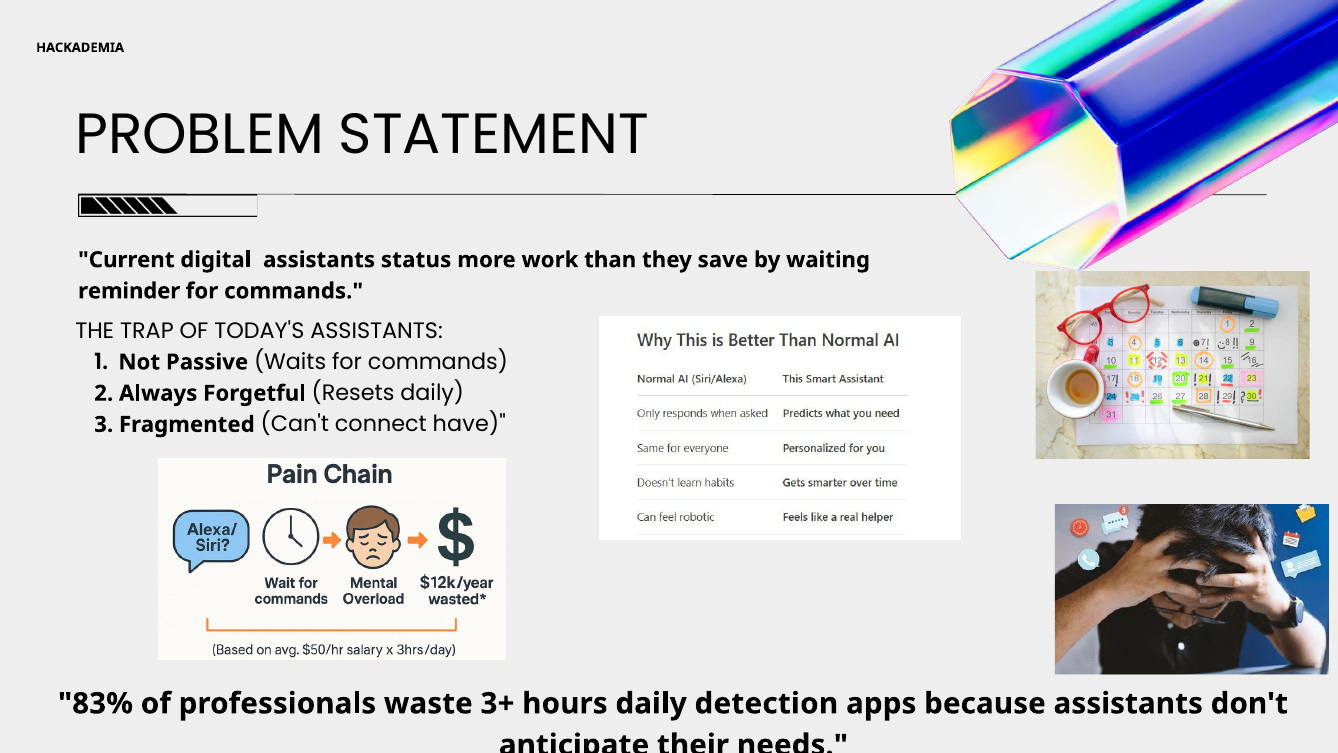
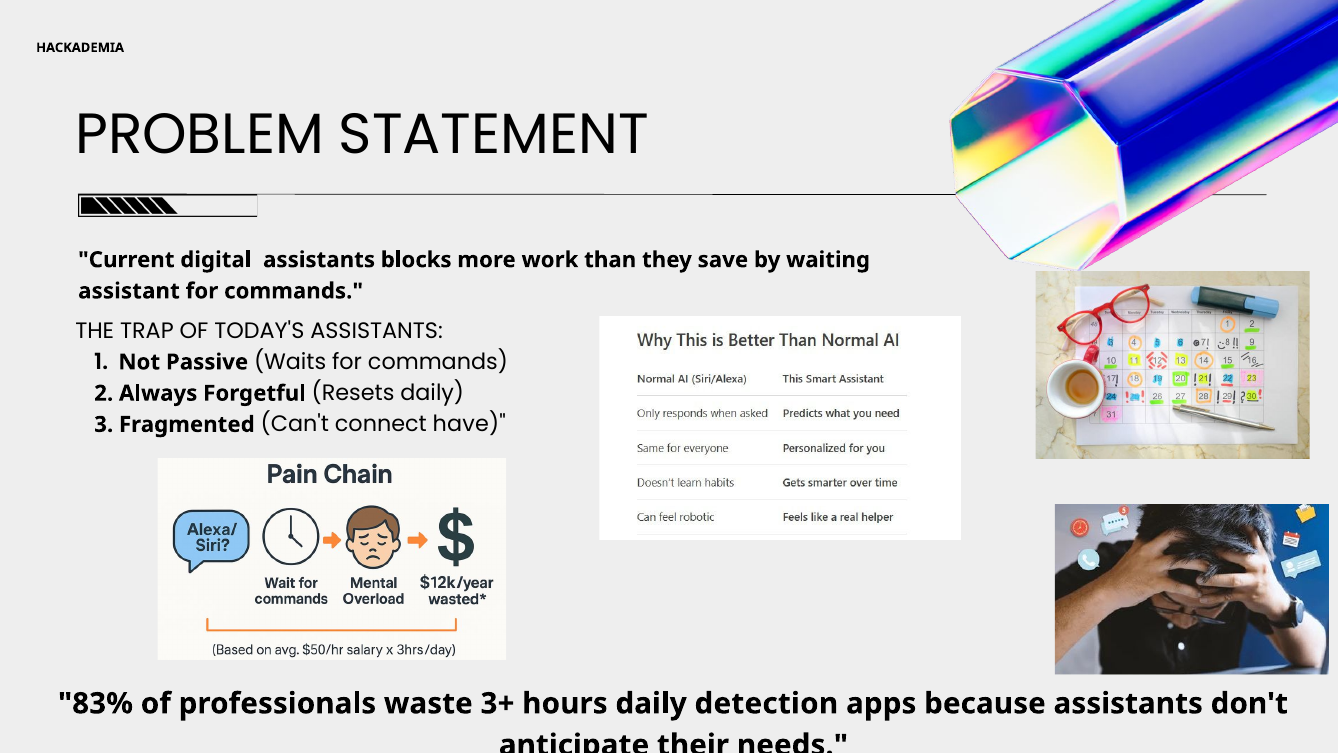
status: status -> blocks
reminder: reminder -> assistant
